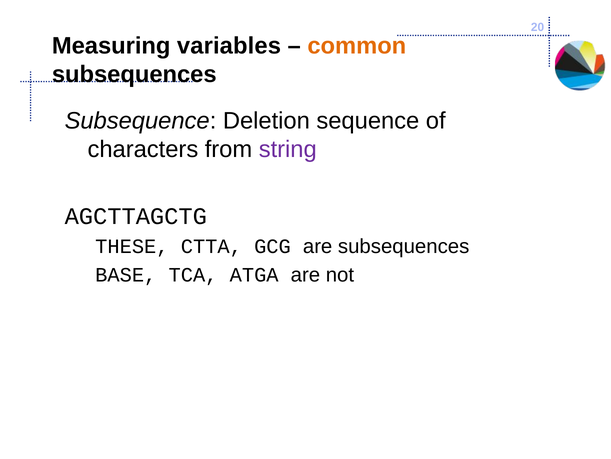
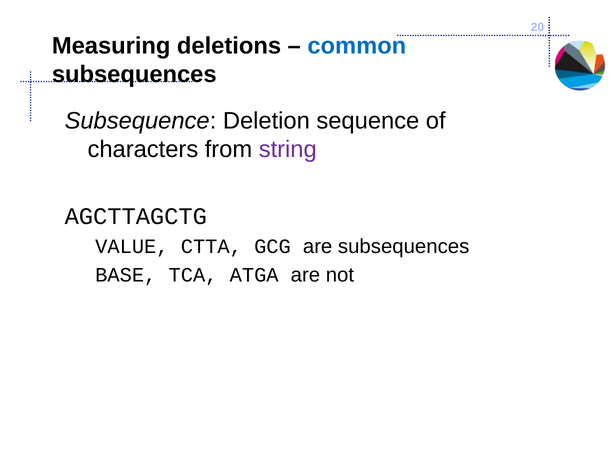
variables: variables -> deletions
common colour: orange -> blue
THESE: THESE -> VALUE
